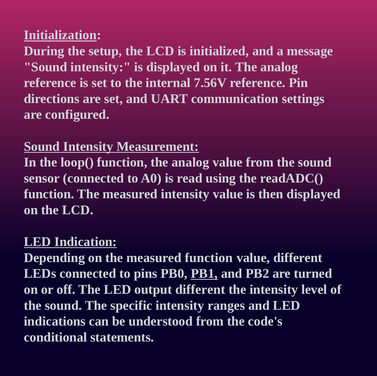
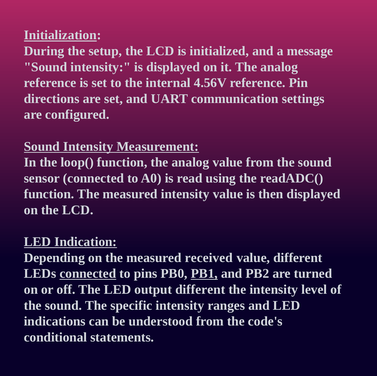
7.56V: 7.56V -> 4.56V
measured function: function -> received
connected at (88, 274) underline: none -> present
